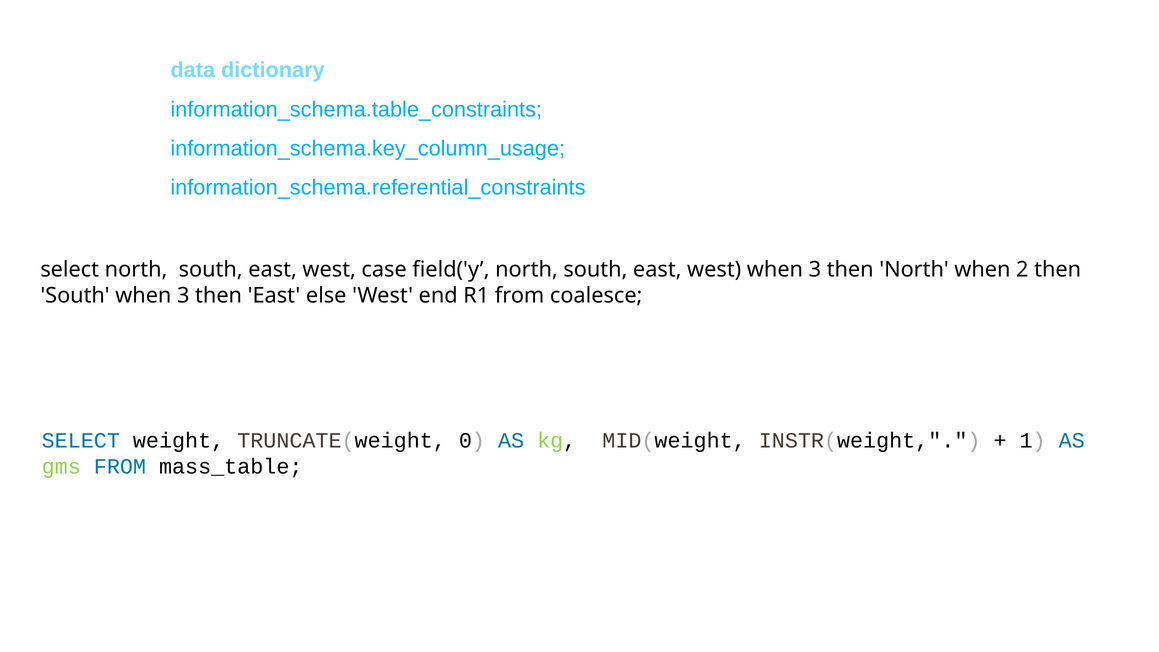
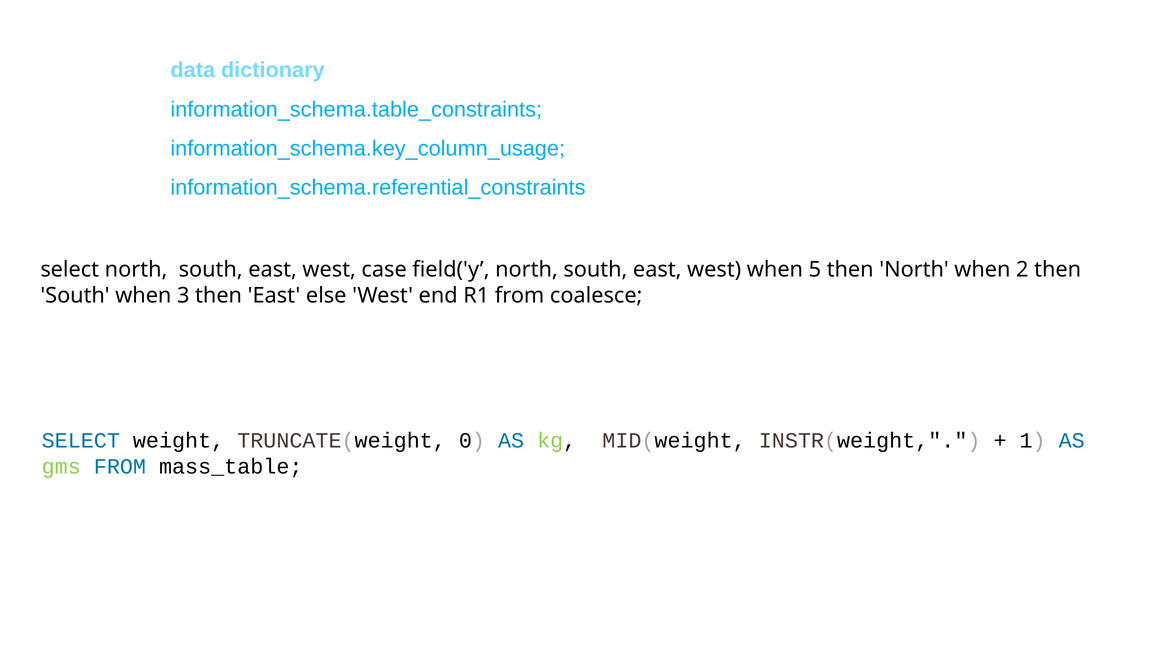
west when 3: 3 -> 5
